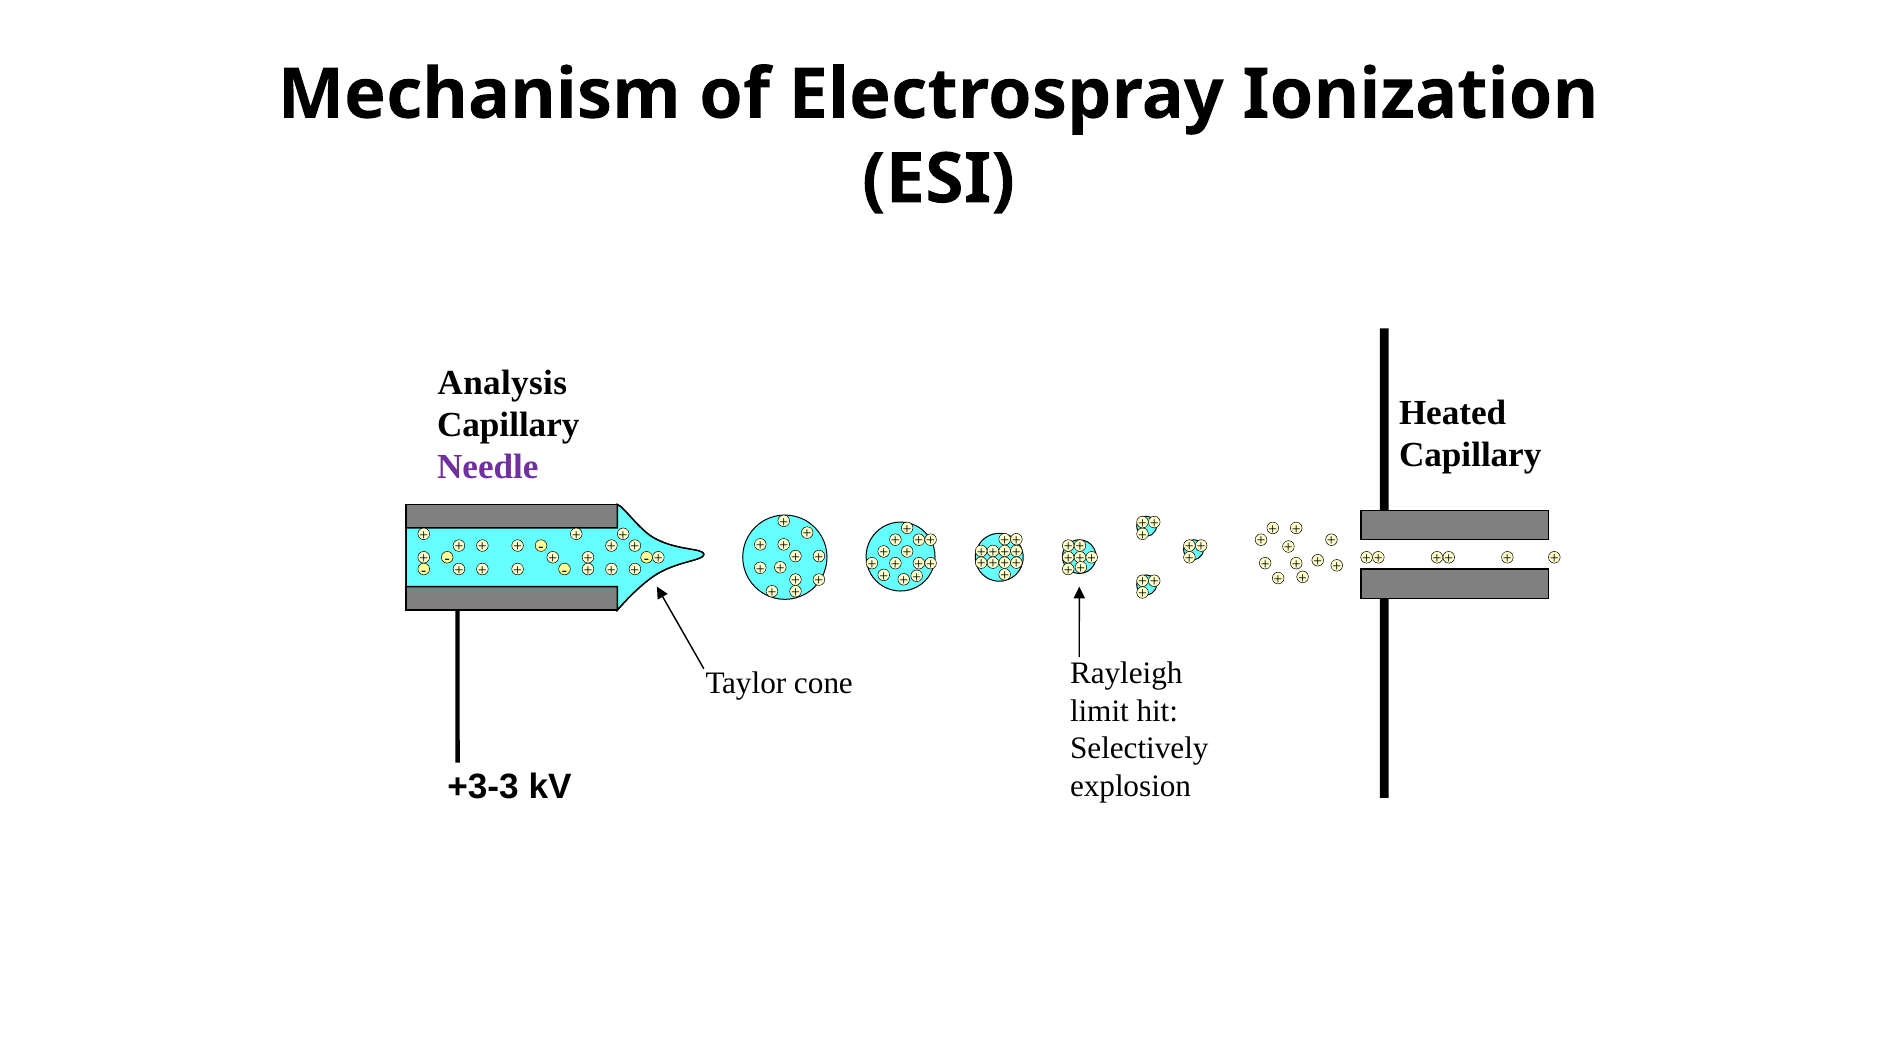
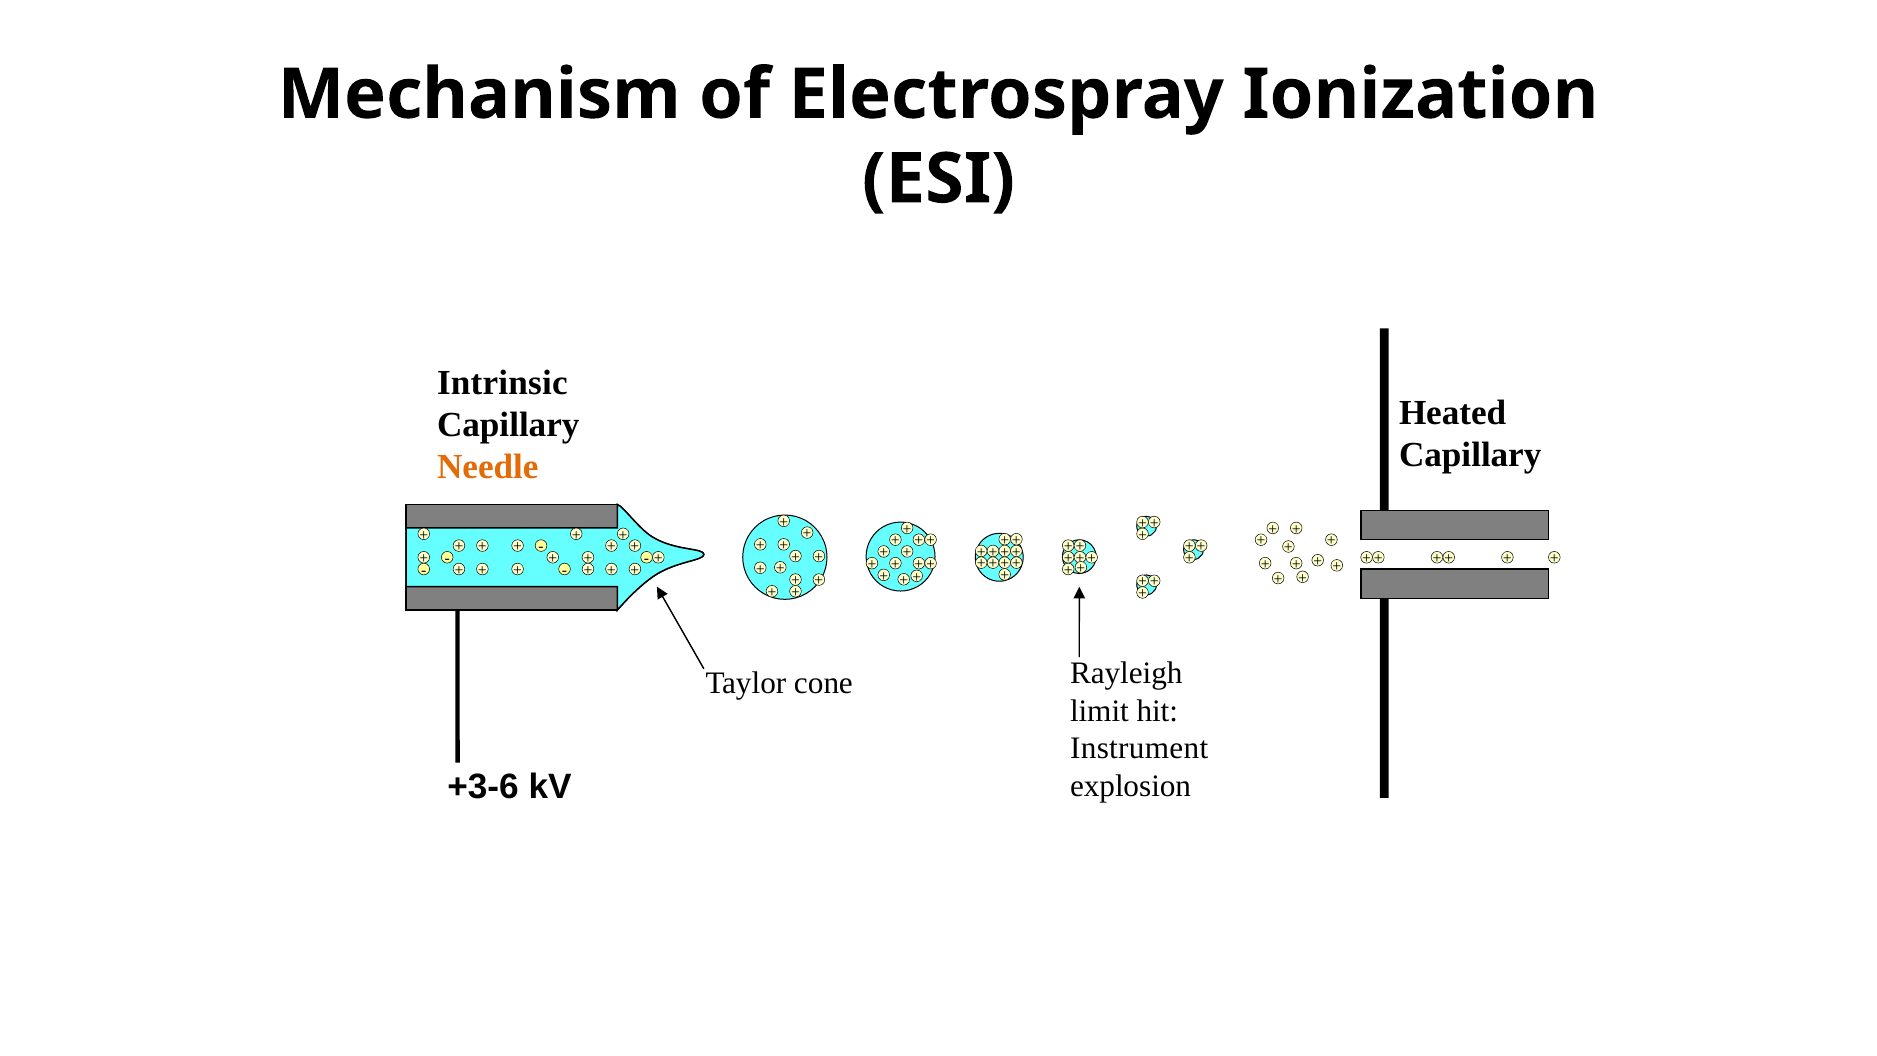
Analysis: Analysis -> Intrinsic
Needle colour: purple -> orange
Selectively: Selectively -> Instrument
+3-3: +3-3 -> +3-6
